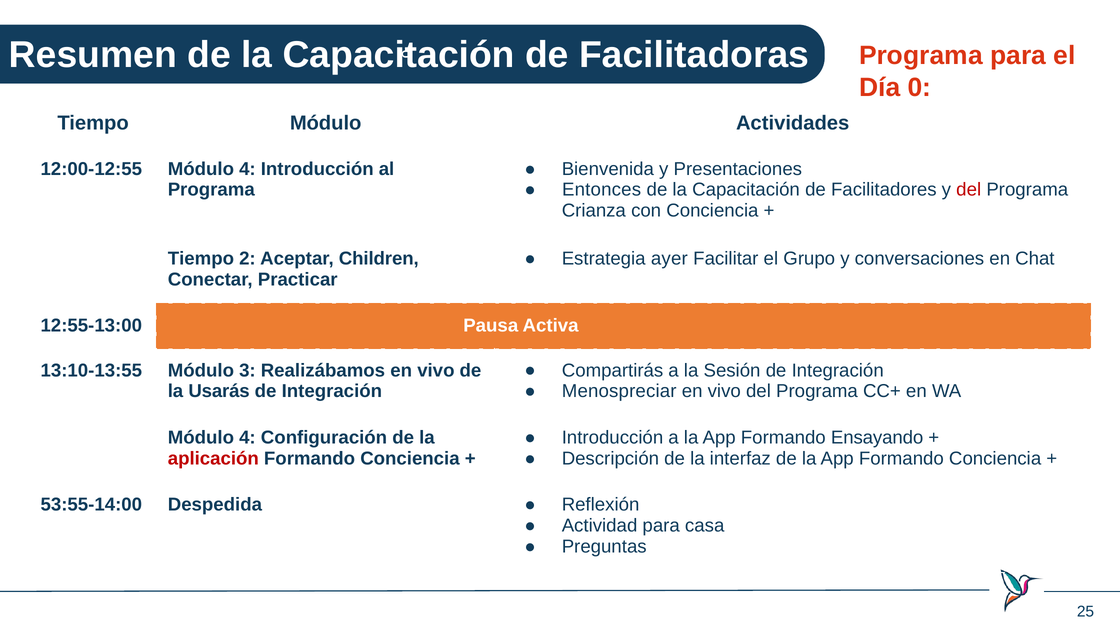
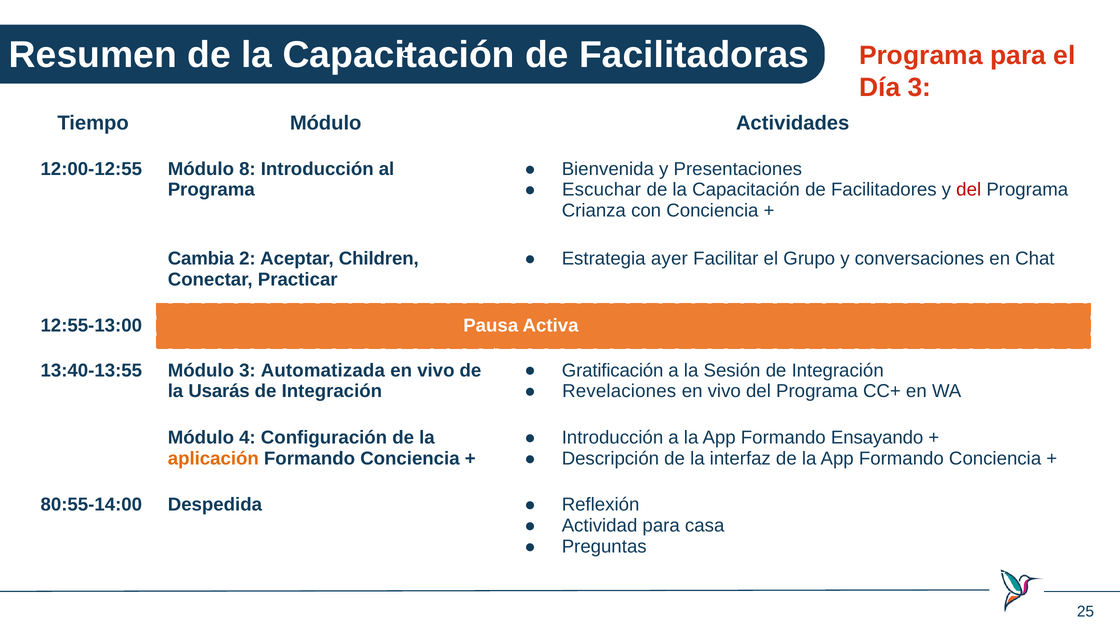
Día 0: 0 -> 3
12:00-12:55 Módulo 4: 4 -> 8
Entonces: Entonces -> Escuchar
Tiempo at (201, 258): Tiempo -> Cambia
13:10-13:55: 13:10-13:55 -> 13:40-13:55
Realizábamos: Realizábamos -> Automatizada
Compartirás: Compartirás -> Gratificación
Menospreciar: Menospreciar -> Revelaciones
aplicación colour: red -> orange
53:55-14:00: 53:55-14:00 -> 80:55-14:00
